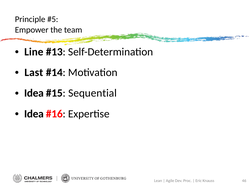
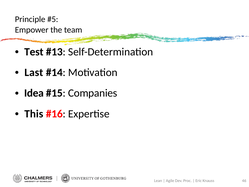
Line: Line -> Test
Sequential: Sequential -> Companies
Idea at (34, 114): Idea -> This
